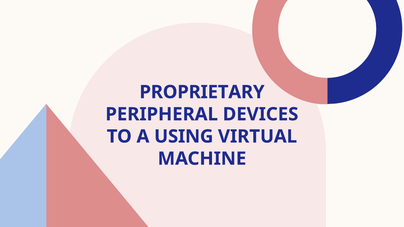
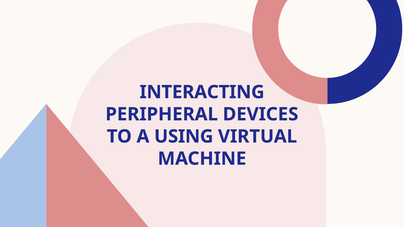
PROPRIETARY: PROPRIETARY -> INTERACTING
